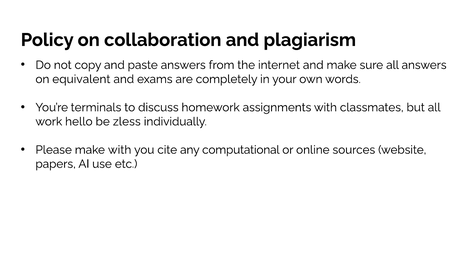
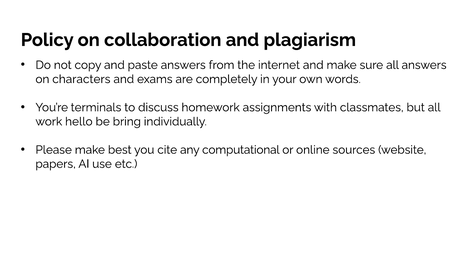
equivalent: equivalent -> characters
zless: zless -> bring
make with: with -> best
